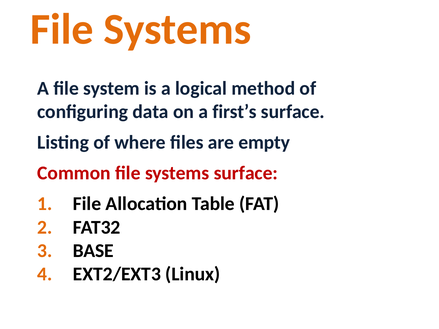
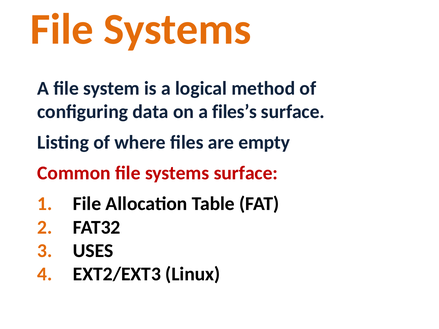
first’s: first’s -> files’s
BASE: BASE -> USES
